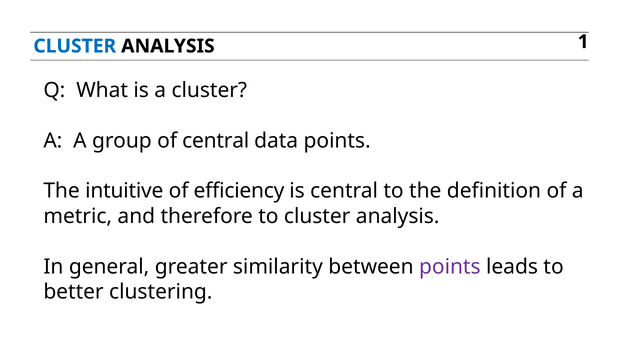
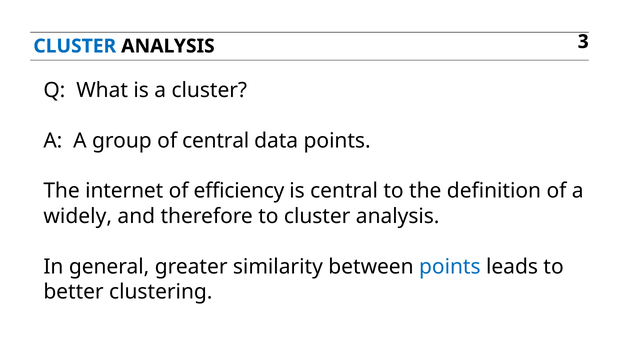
1: 1 -> 3
intuitive: intuitive -> internet
metric: metric -> widely
points at (450, 266) colour: purple -> blue
